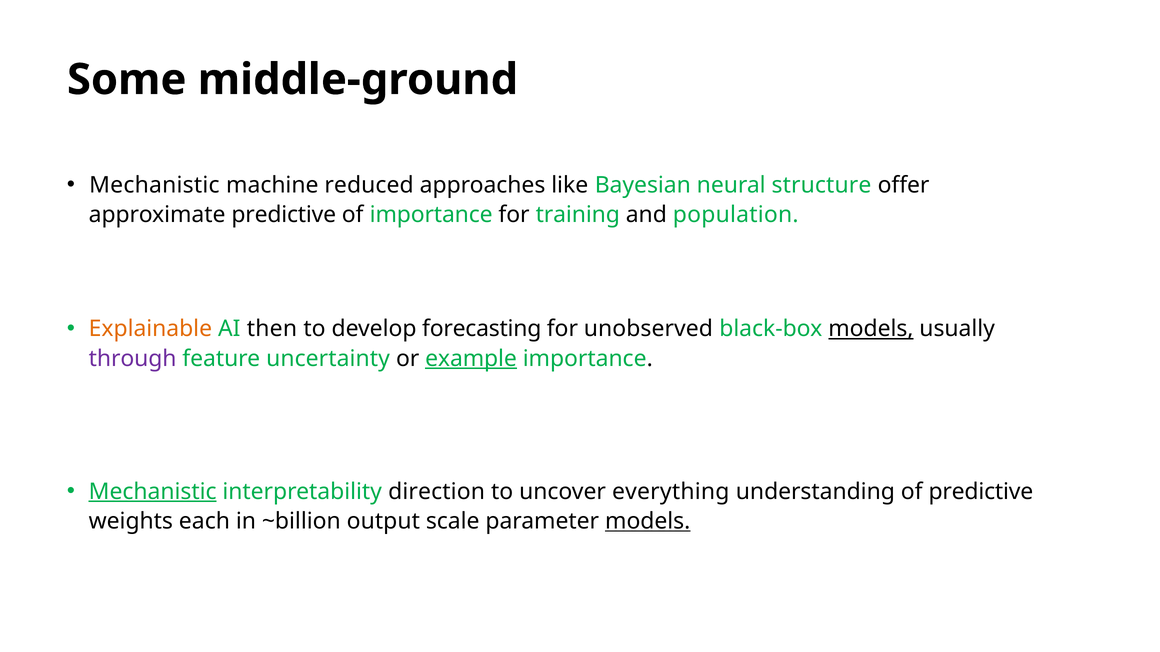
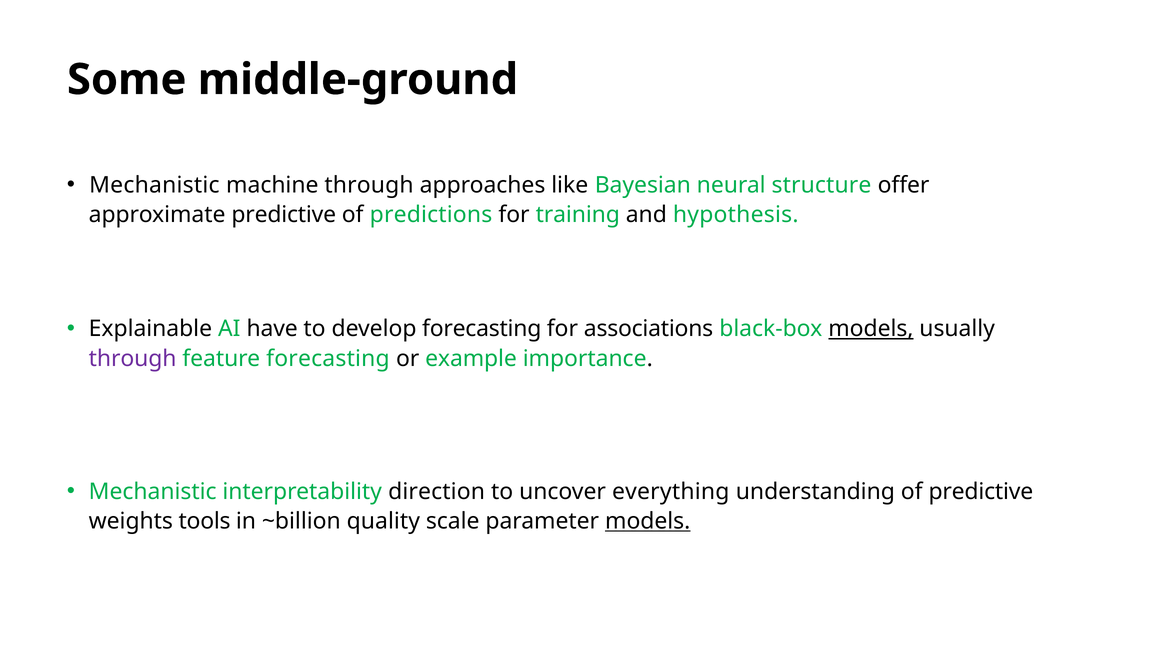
machine reduced: reduced -> through
of importance: importance -> predictions
population: population -> hypothesis
Explainable colour: orange -> black
then: then -> have
unobserved: unobserved -> associations
feature uncertainty: uncertainty -> forecasting
example underline: present -> none
Mechanistic at (153, 492) underline: present -> none
each: each -> tools
output: output -> quality
